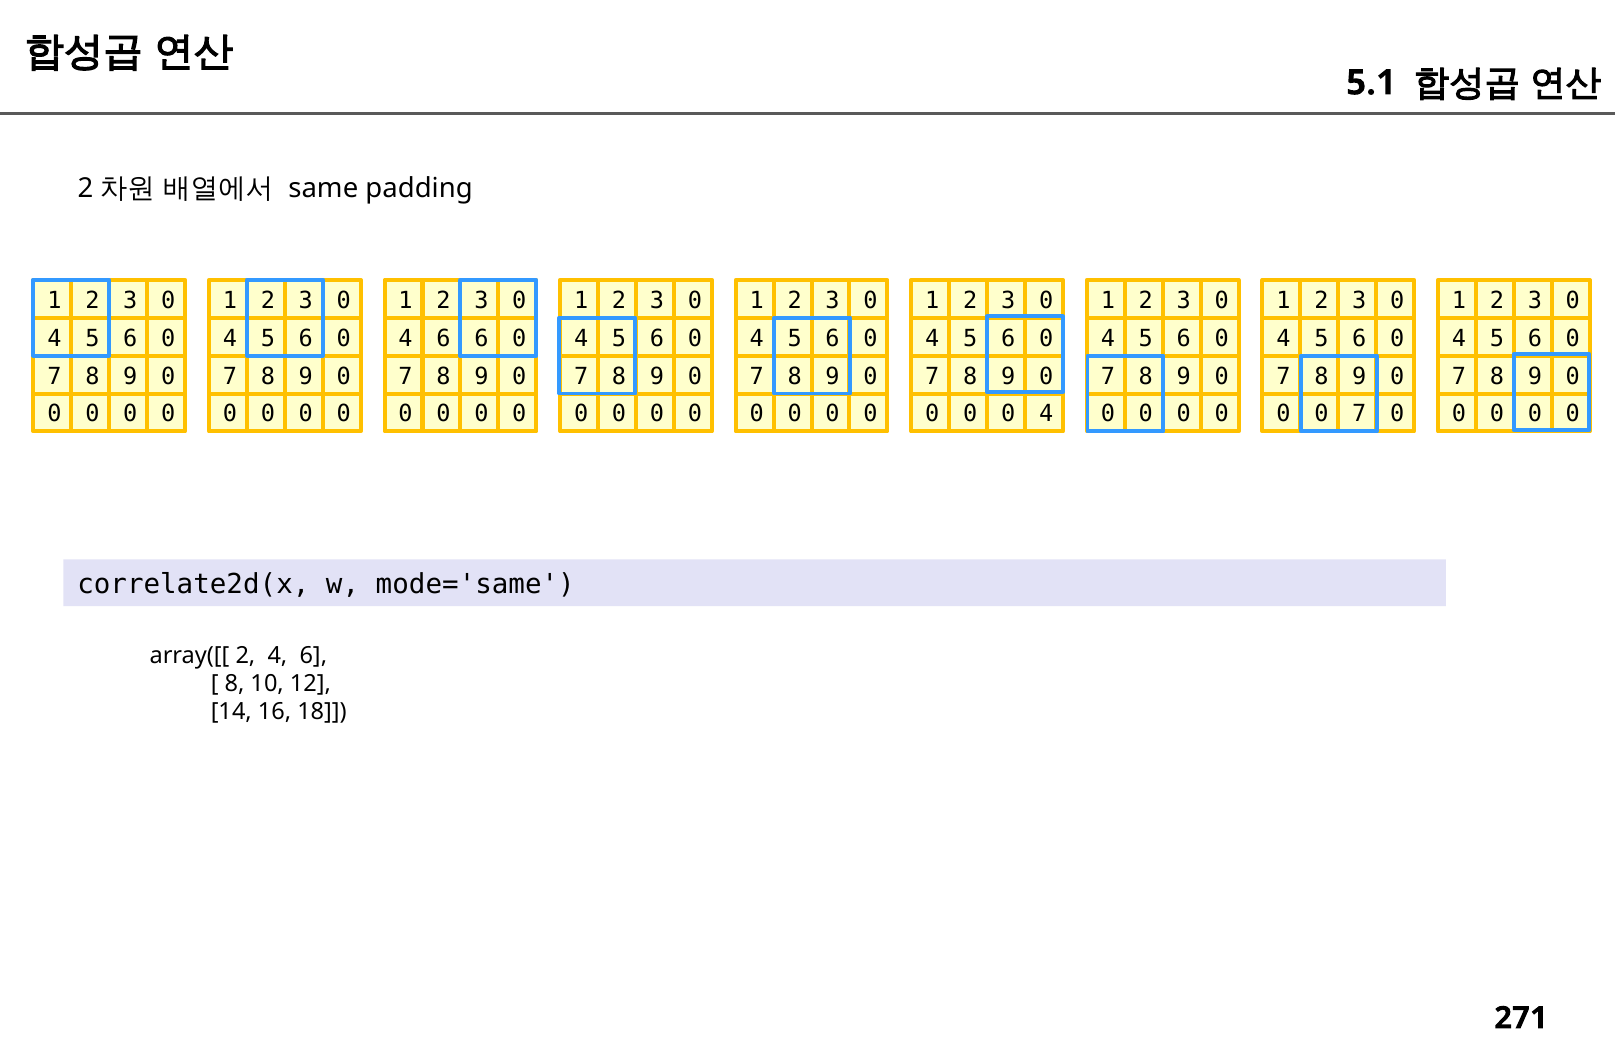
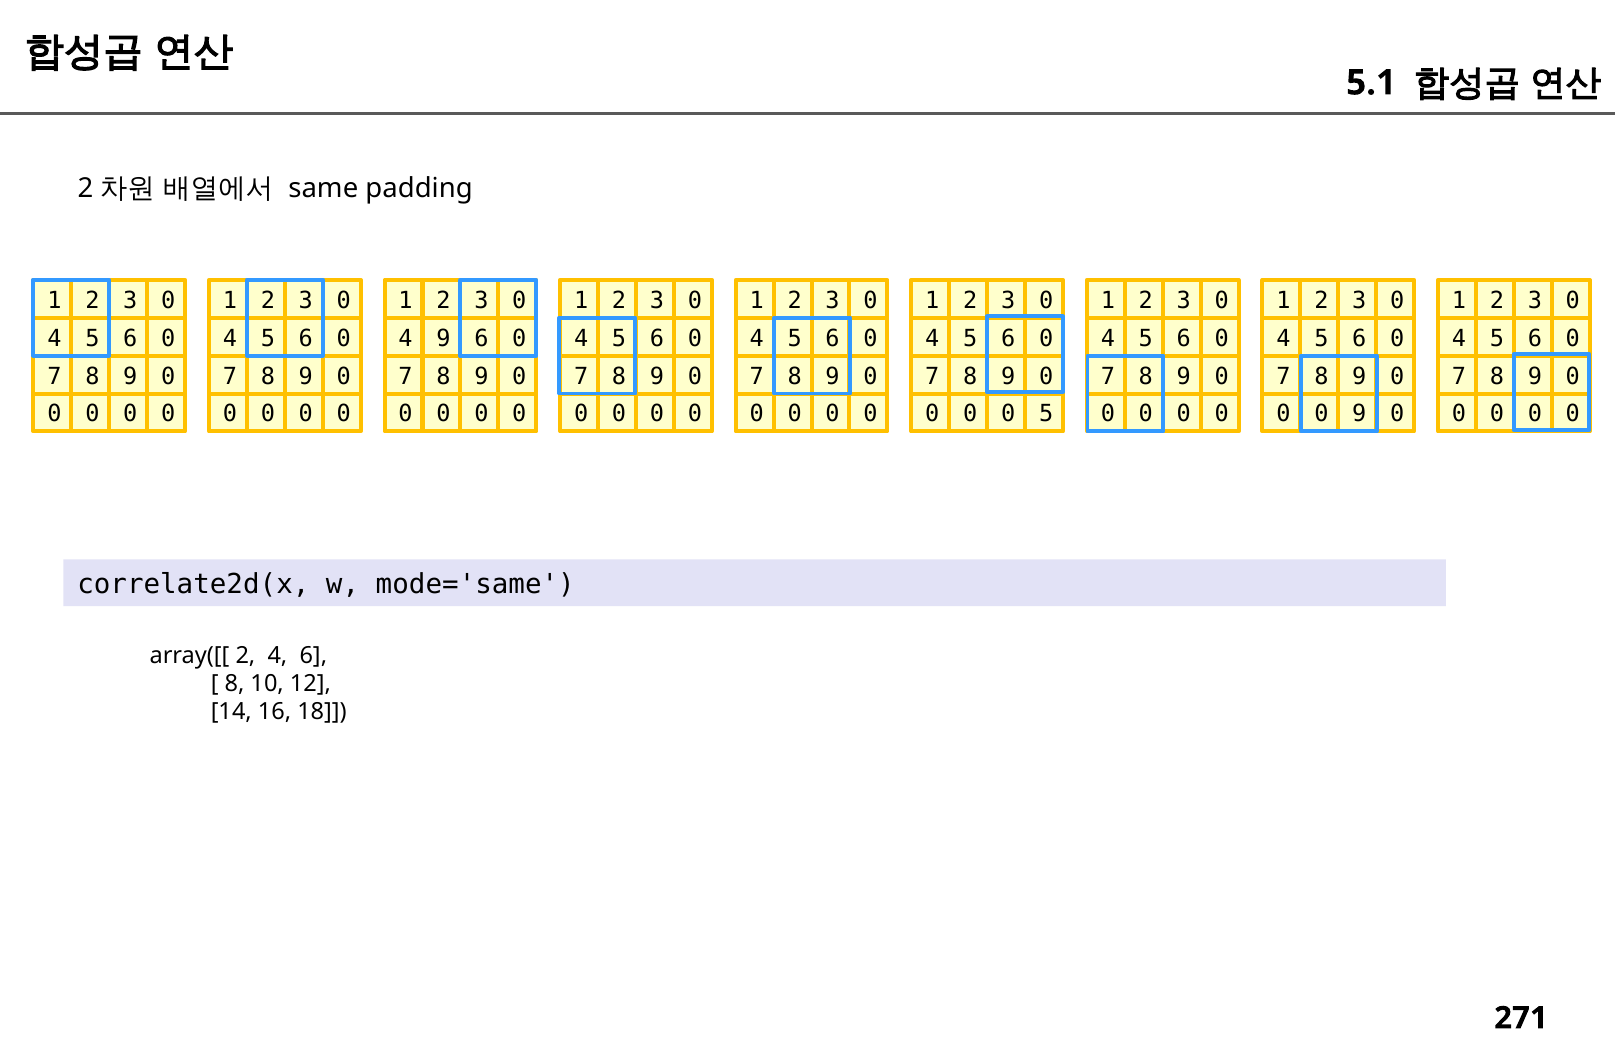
6 at (443, 338): 6 -> 9
0 4: 4 -> 5
0 7: 7 -> 9
